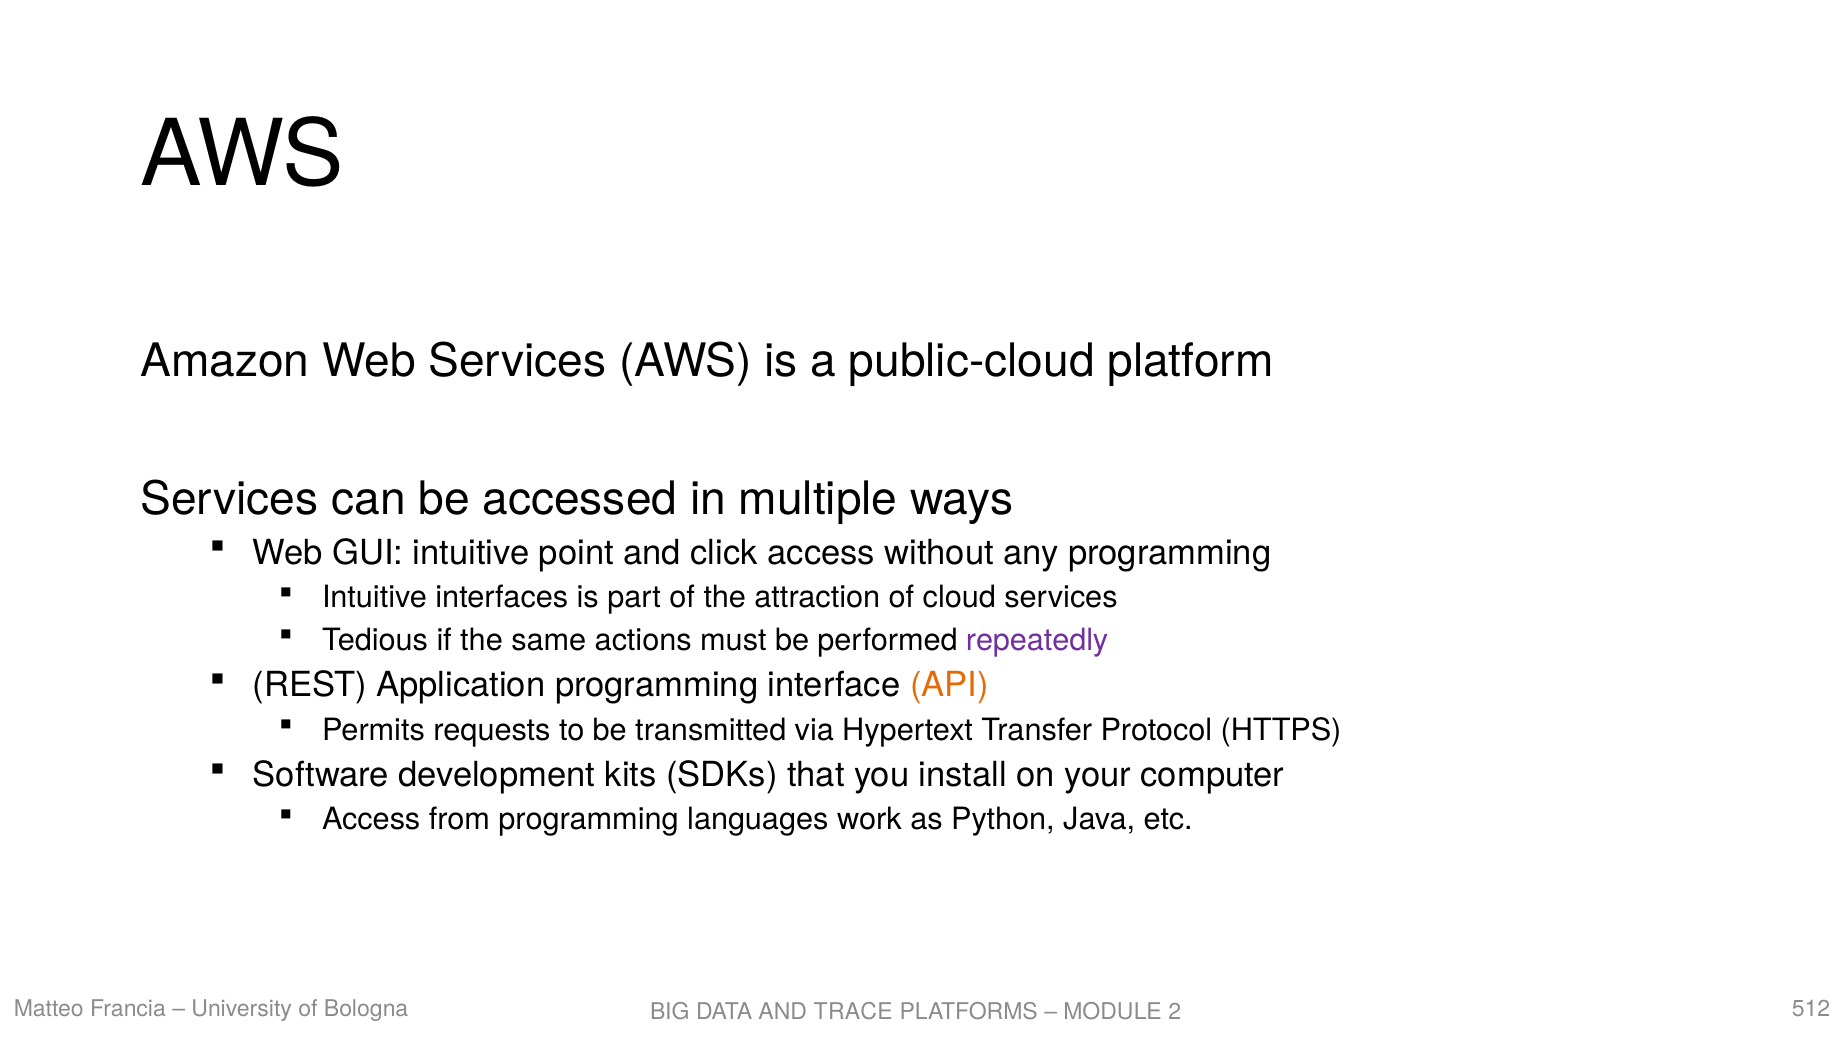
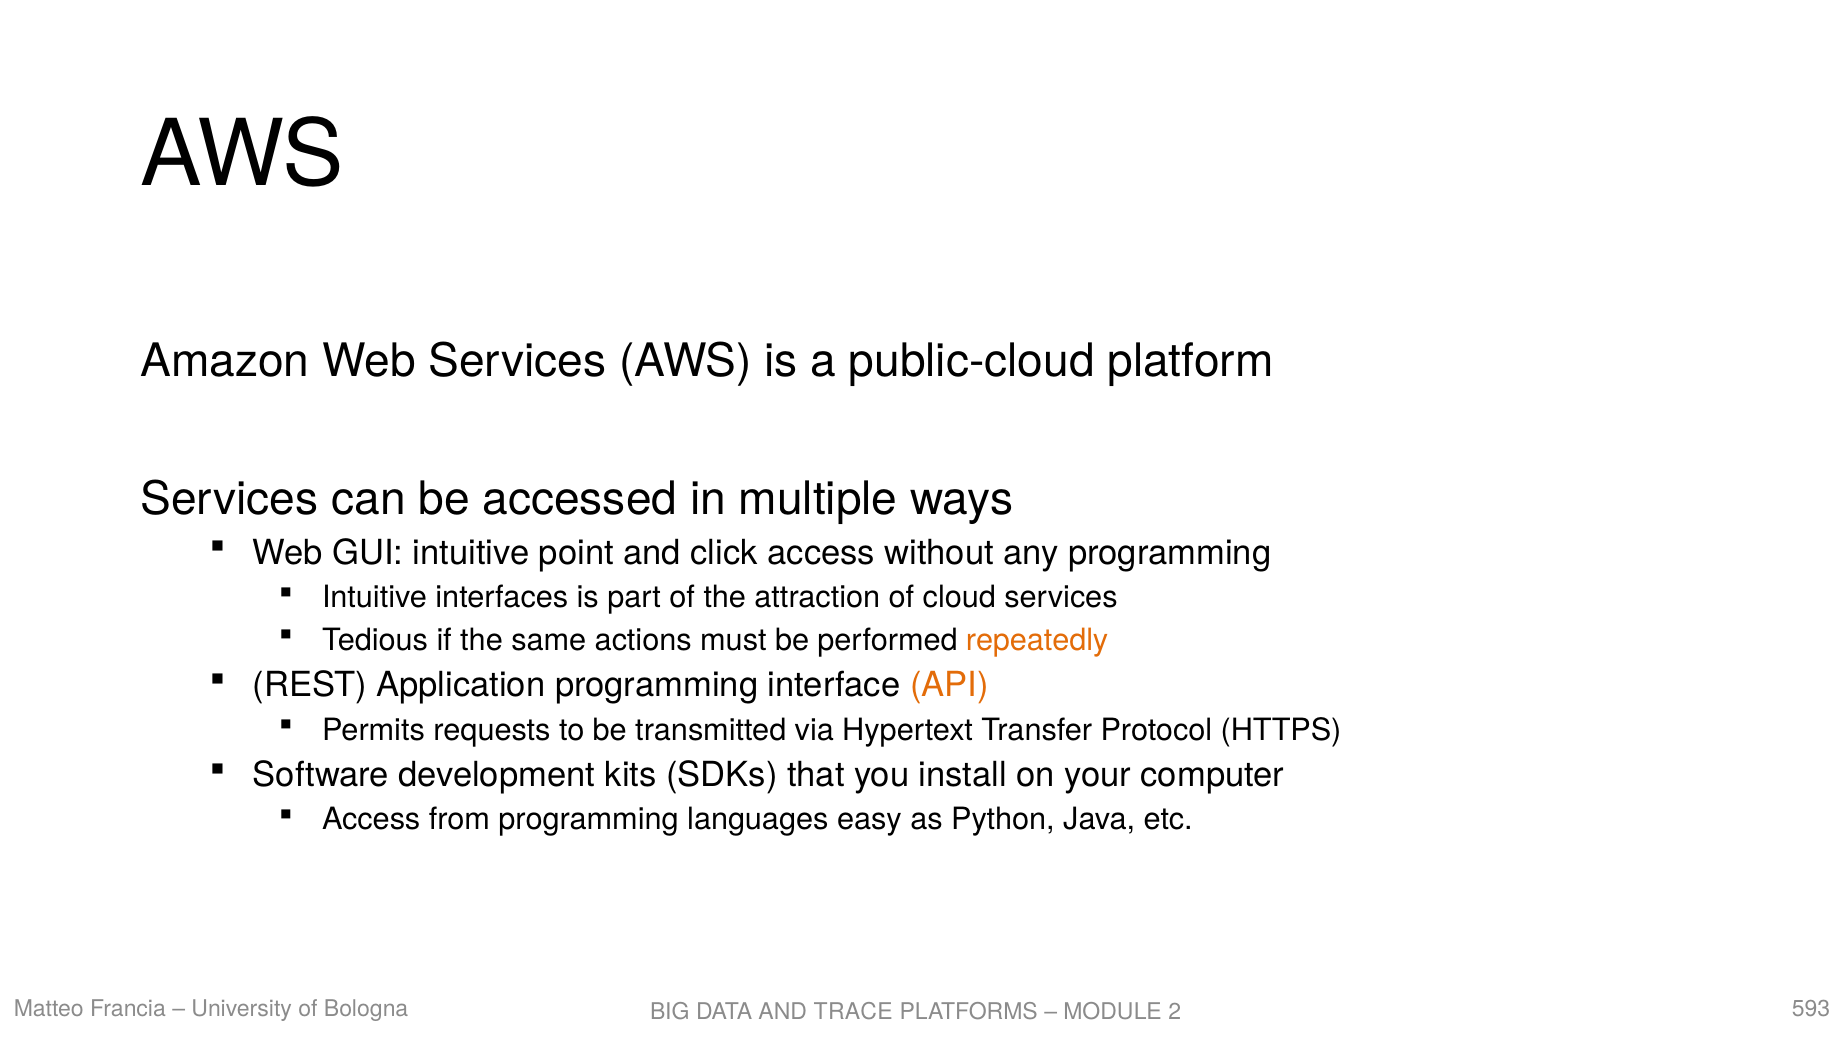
repeatedly colour: purple -> orange
work: work -> easy
512: 512 -> 593
